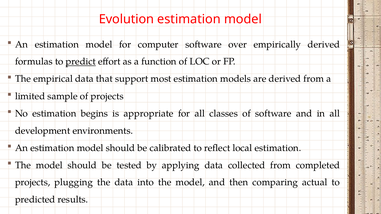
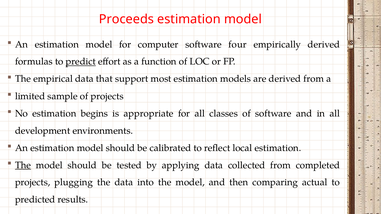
Evolution: Evolution -> Proceeds
over: over -> four
The at (23, 165) underline: none -> present
